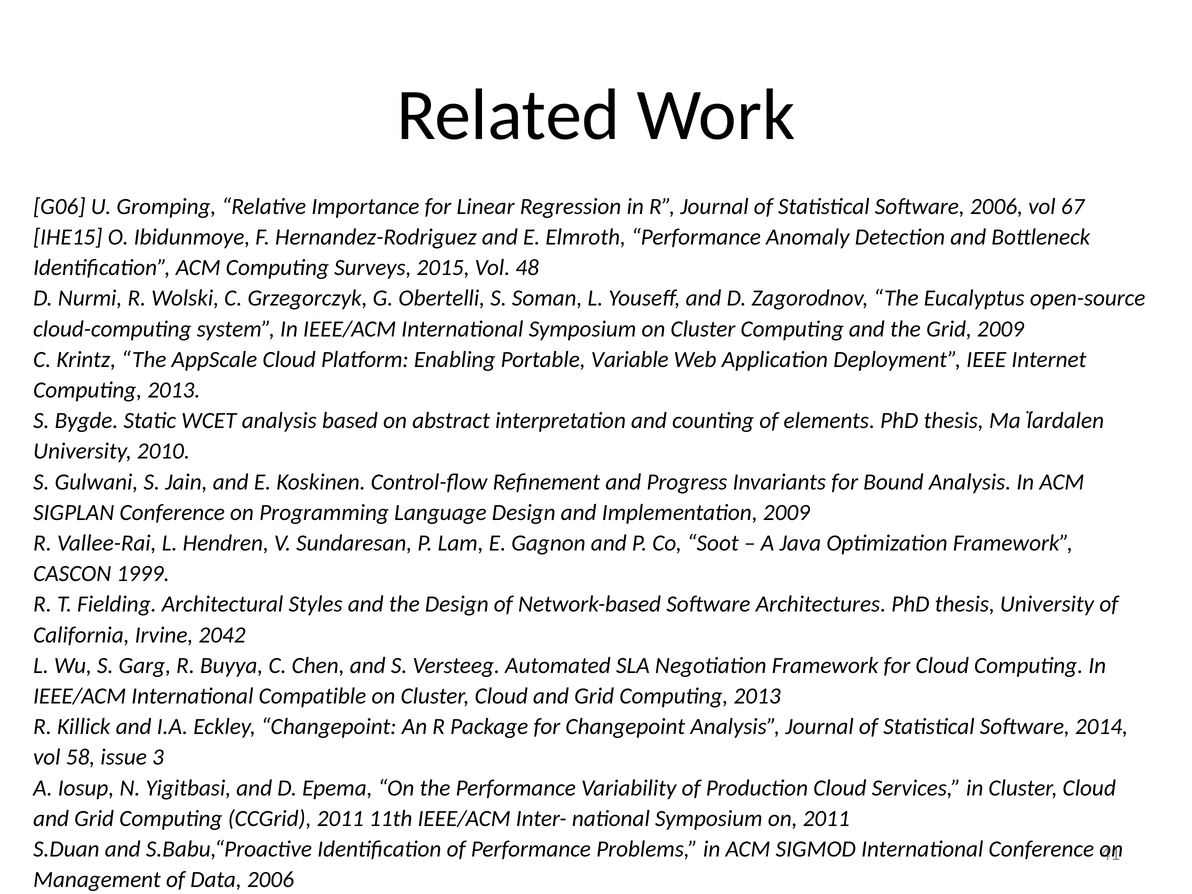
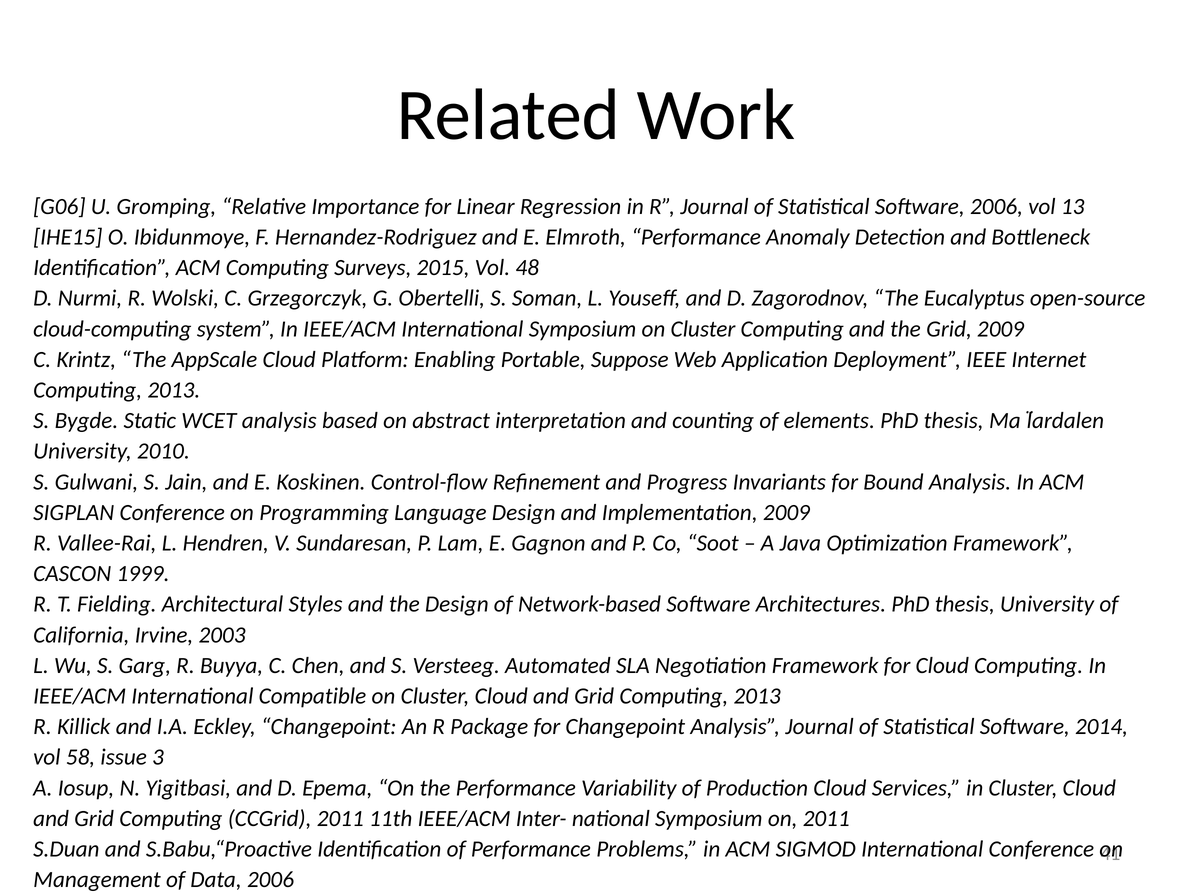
67: 67 -> 13
Variable: Variable -> Suppose
2042: 2042 -> 2003
